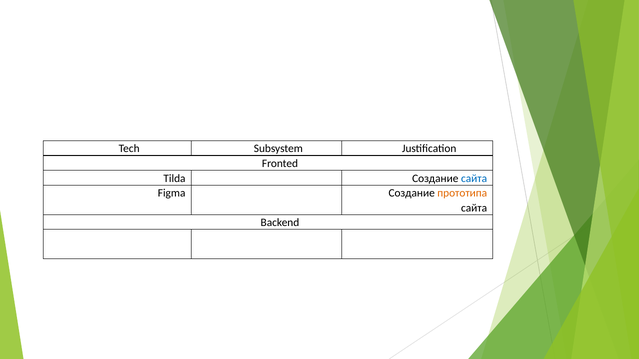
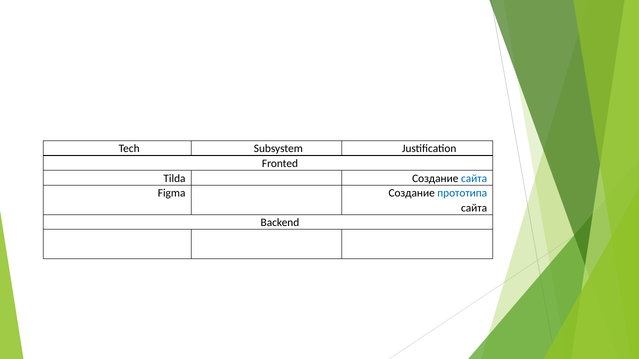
прототипа colour: orange -> blue
